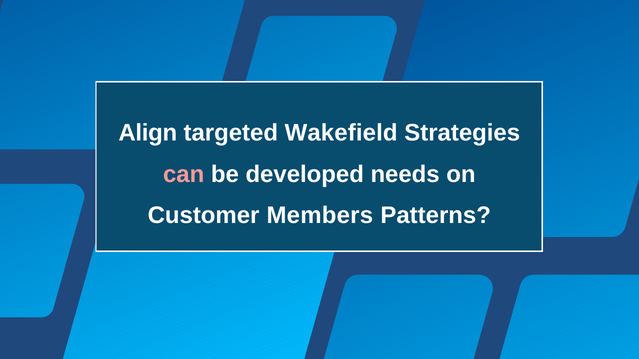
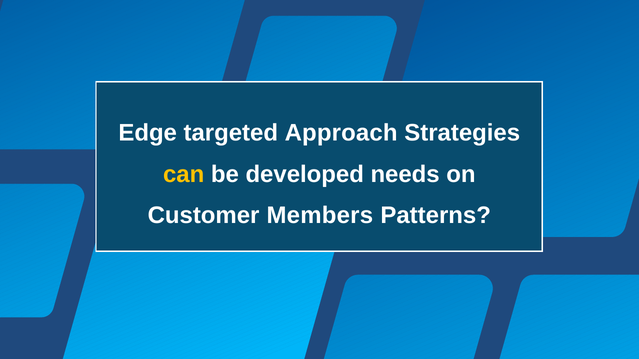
Align: Align -> Edge
Wakefield: Wakefield -> Approach
can colour: pink -> yellow
